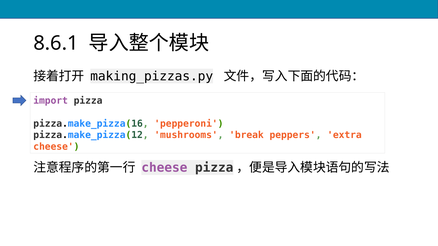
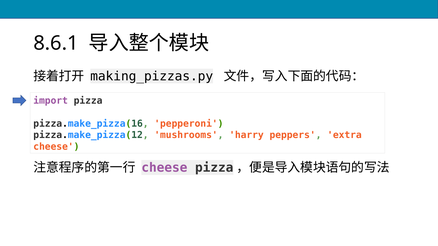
break: break -> harry
